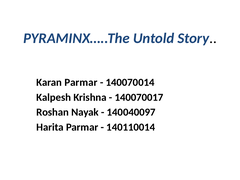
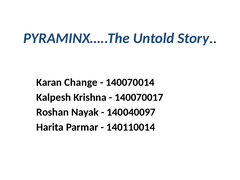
Karan Parmar: Parmar -> Change
